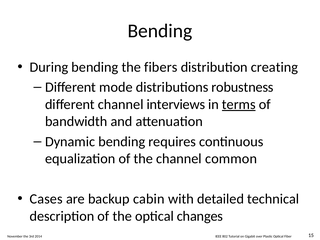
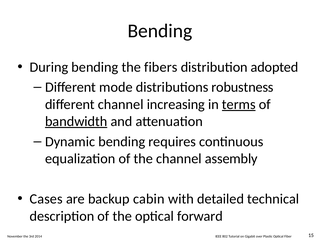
creating: creating -> adopted
interviews: interviews -> increasing
bandwidth underline: none -> present
common: common -> assembly
changes: changes -> forward
